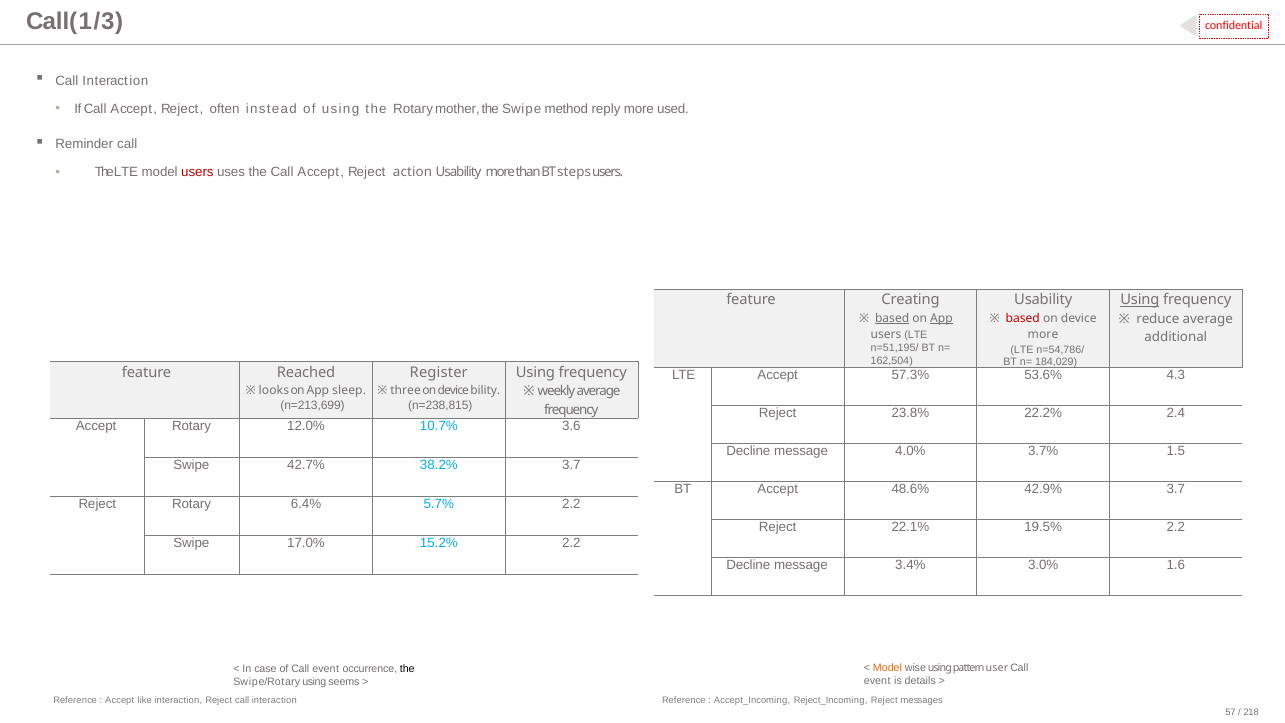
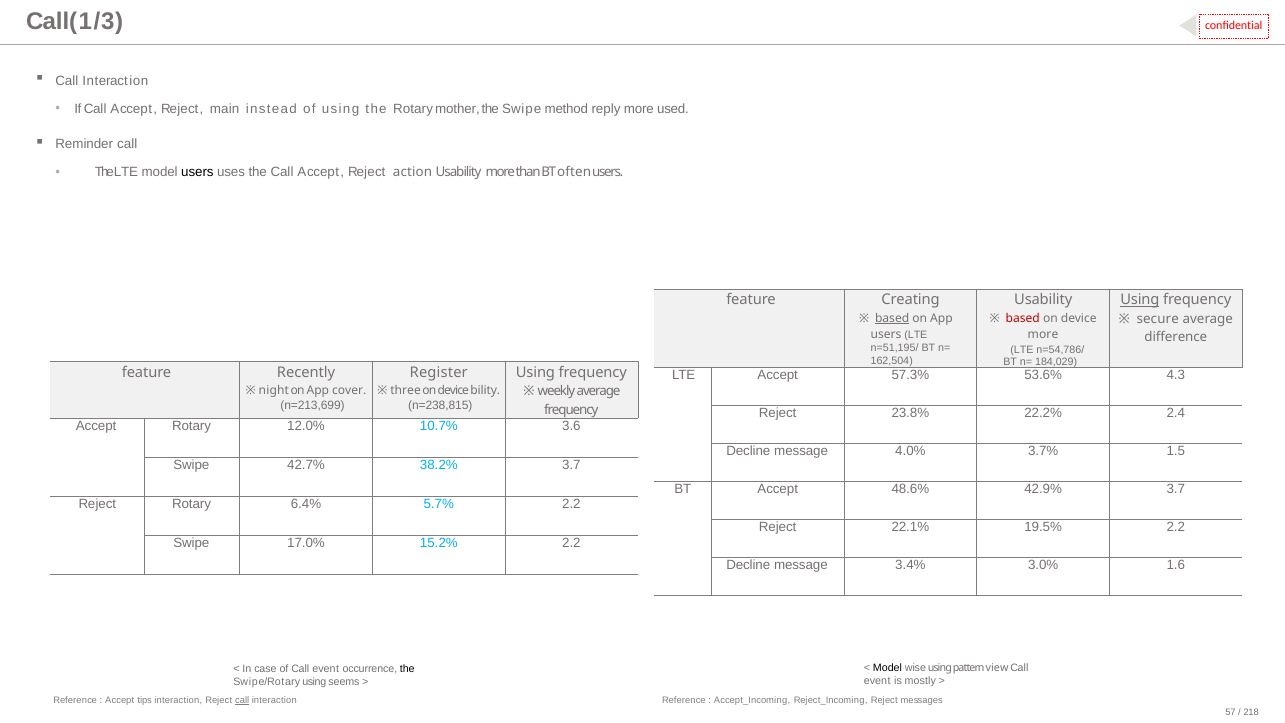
often: often -> main
users at (197, 172) colour: red -> black
steps: steps -> often
App at (942, 318) underline: present -> none
reduce: reduce -> secure
additional: additional -> difference
Reached: Reached -> Recently
looks: looks -> night
sleep: sleep -> cover
Model at (887, 668) colour: orange -> black
user: user -> view
details: details -> mostly
like: like -> tips
call at (242, 700) underline: none -> present
